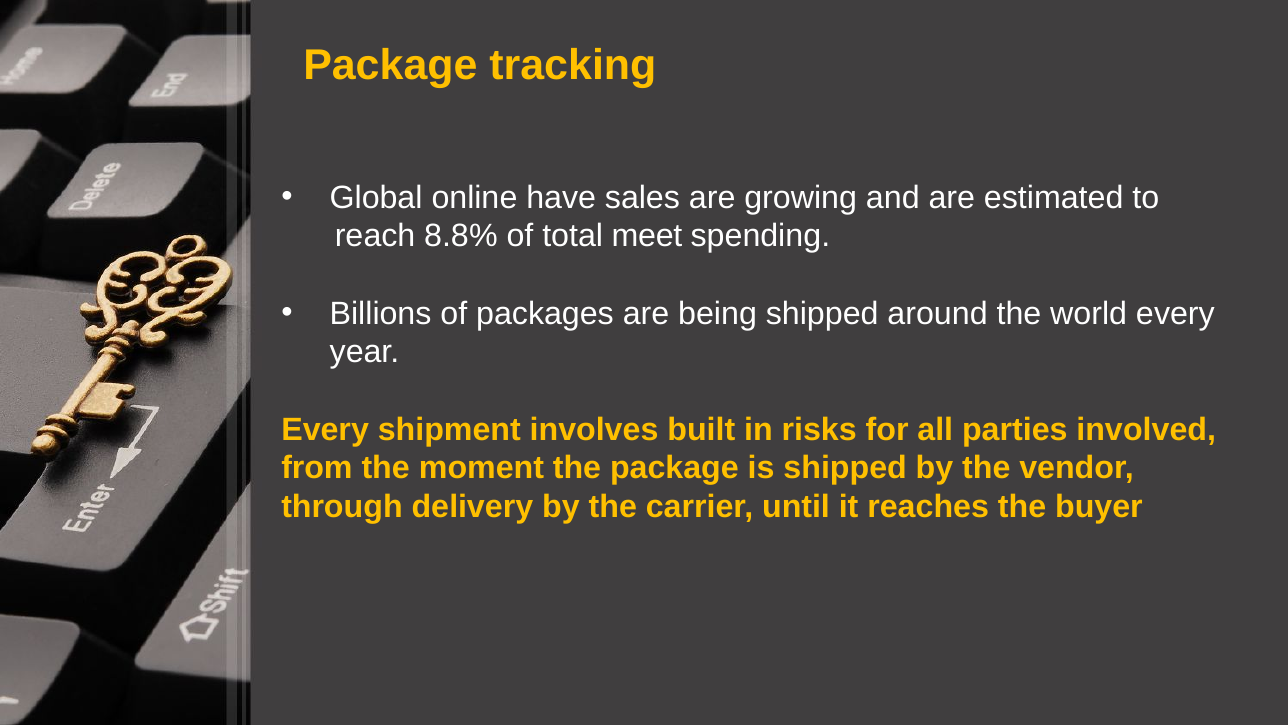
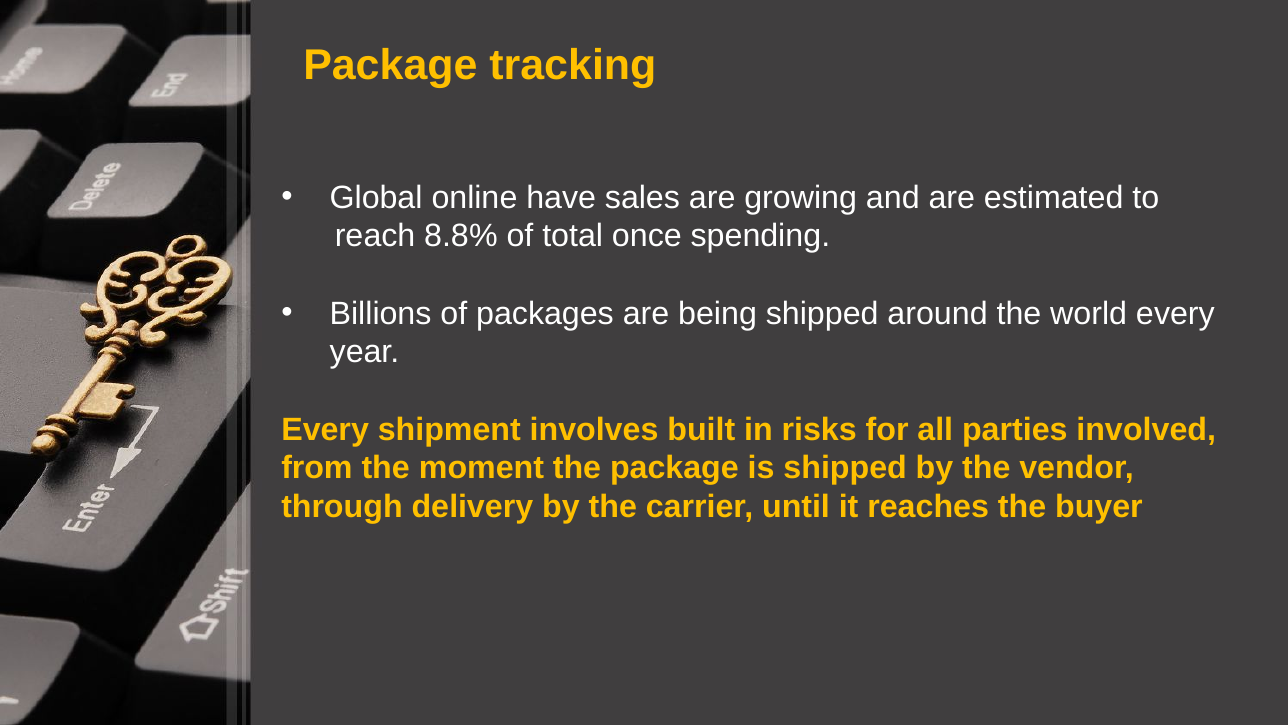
meet: meet -> once
